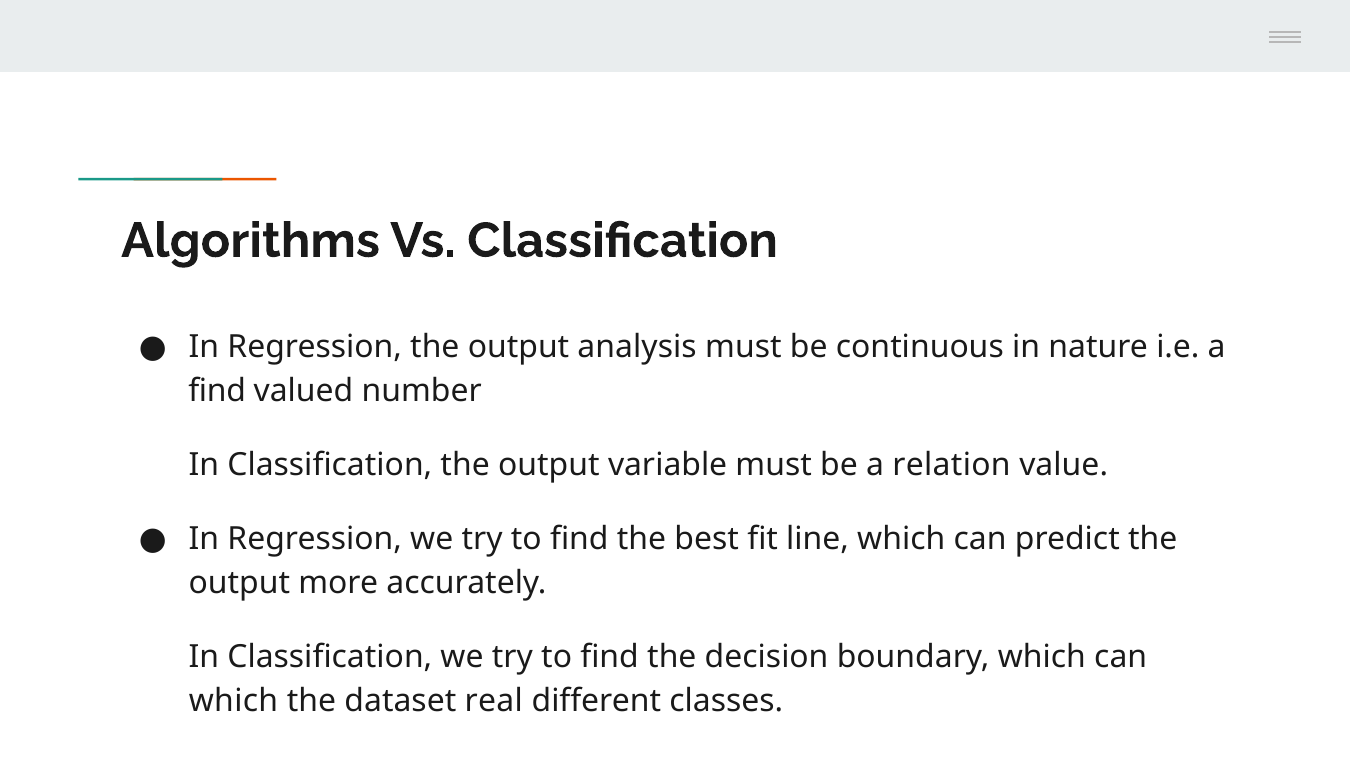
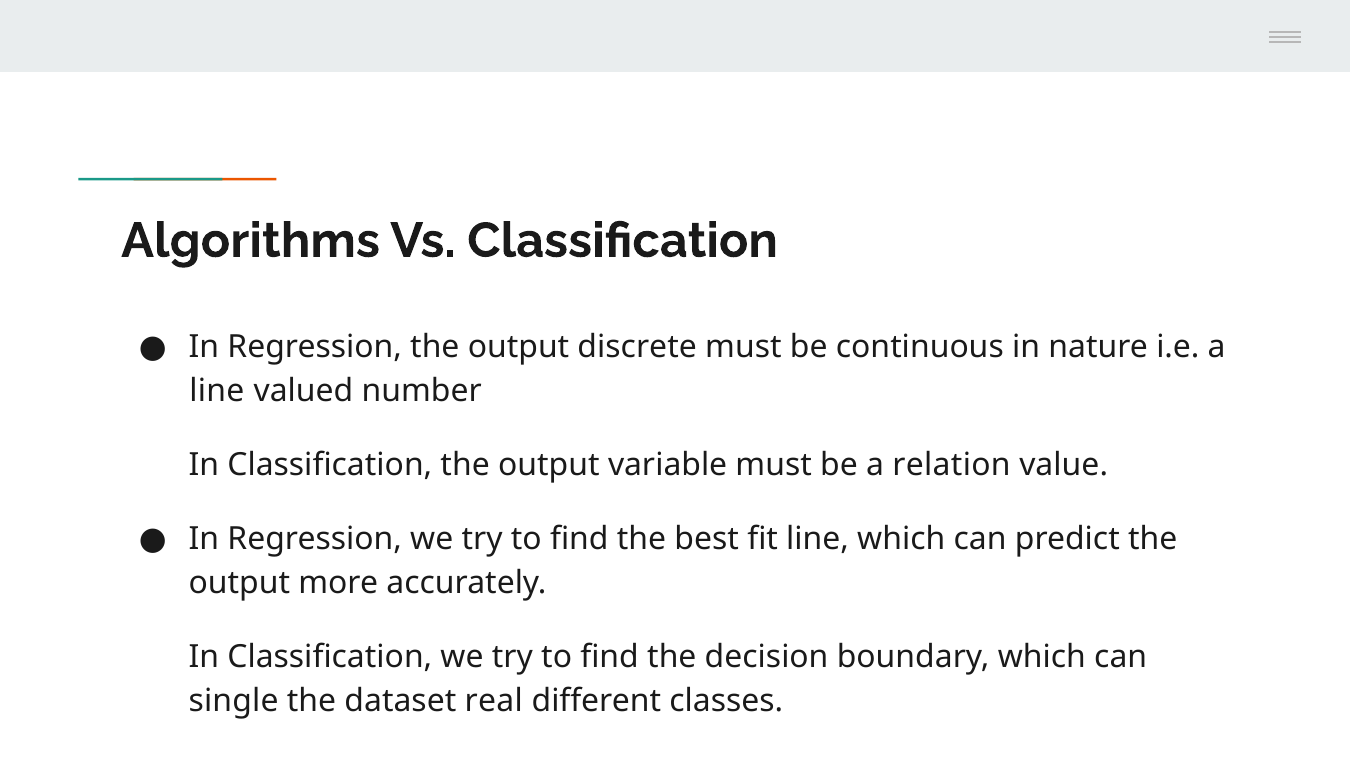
analysis: analysis -> discrete
find at (217, 391): find -> line
which at (234, 701): which -> single
